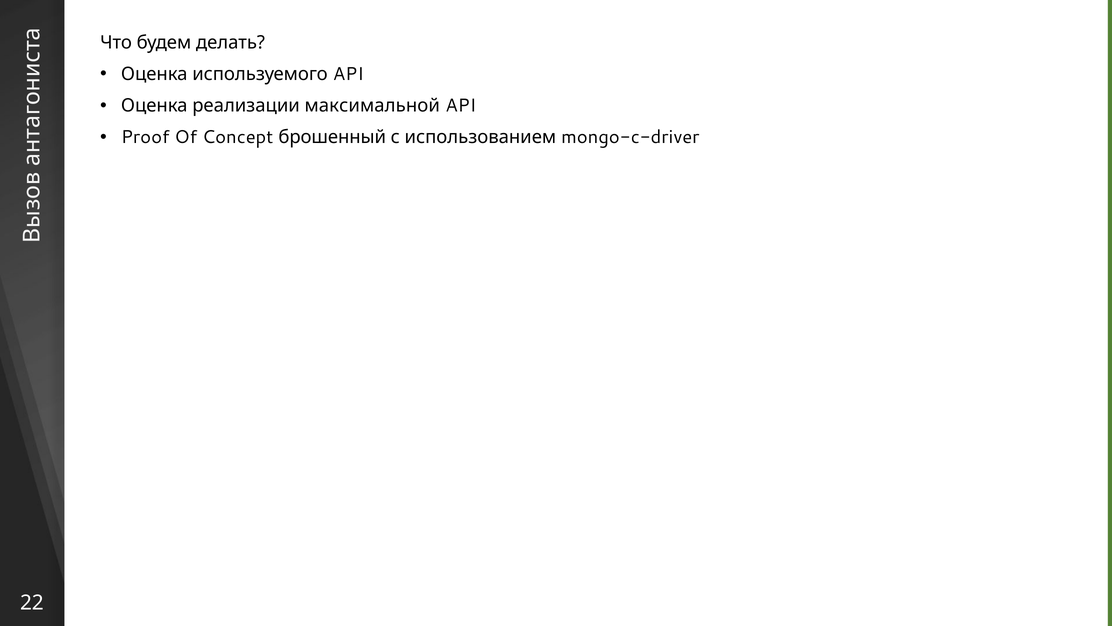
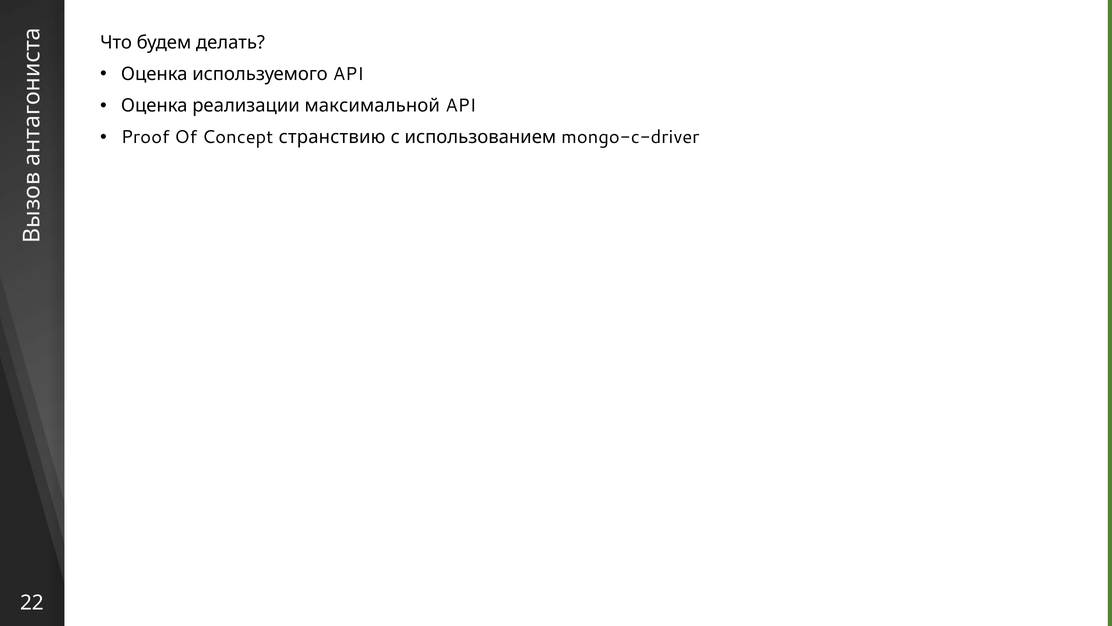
брошенный: брошенный -> странствию
